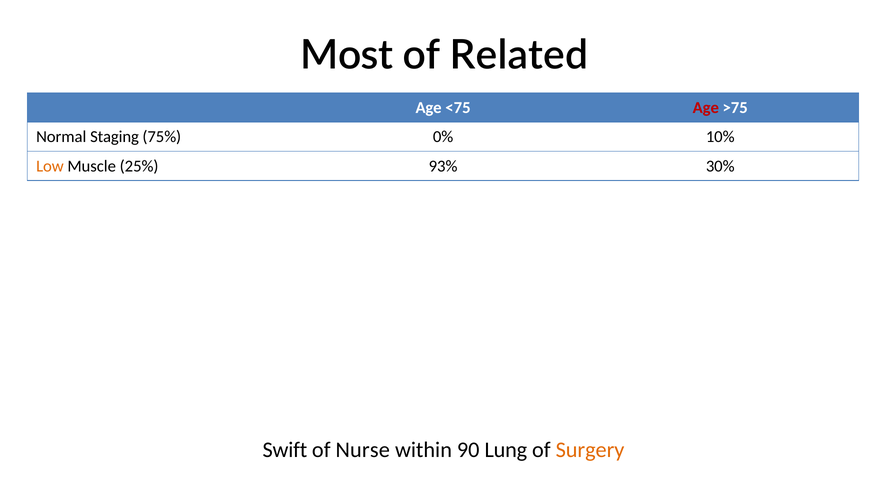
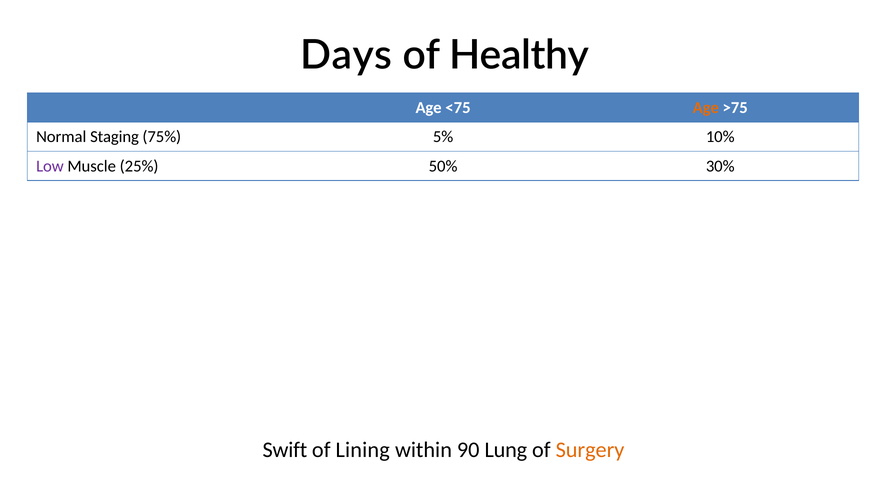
Most: Most -> Days
Related: Related -> Healthy
Age at (706, 108) colour: red -> orange
0%: 0% -> 5%
Low colour: orange -> purple
93%: 93% -> 50%
Nurse: Nurse -> Lining
